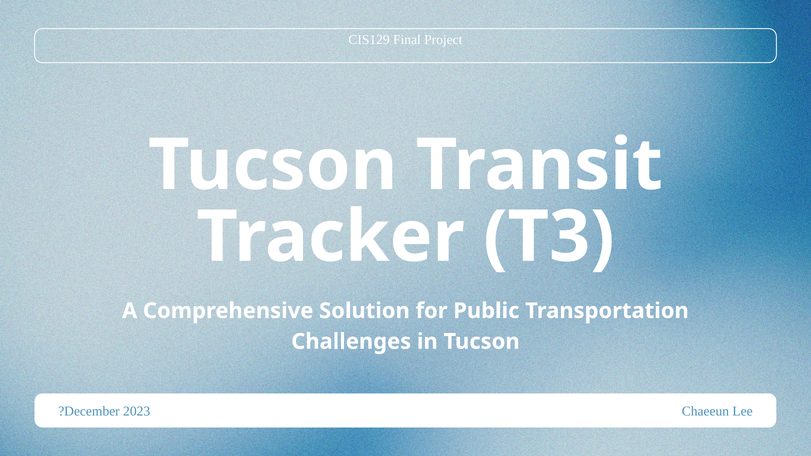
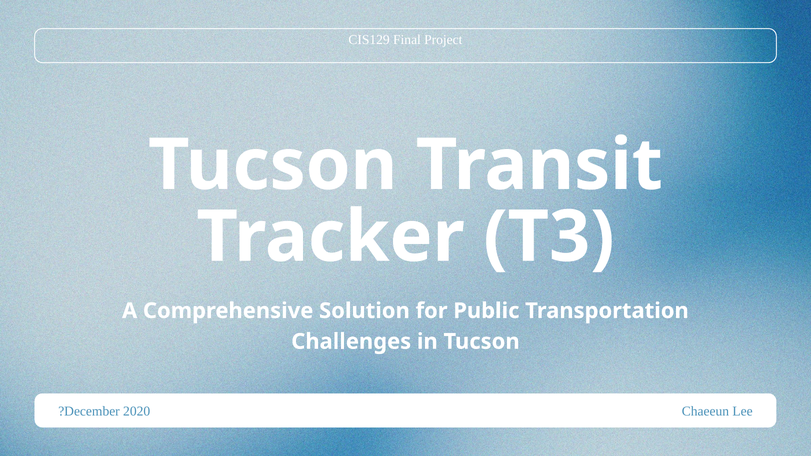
2023: 2023 -> 2020
